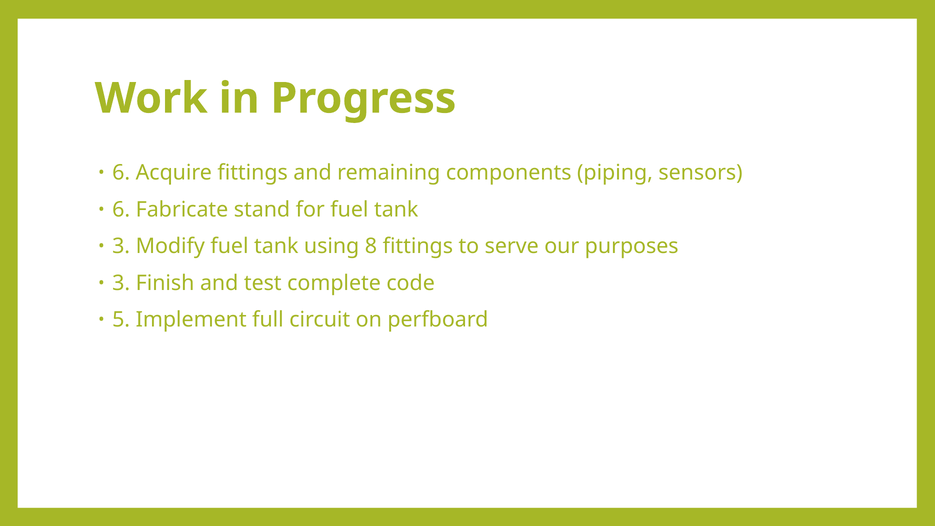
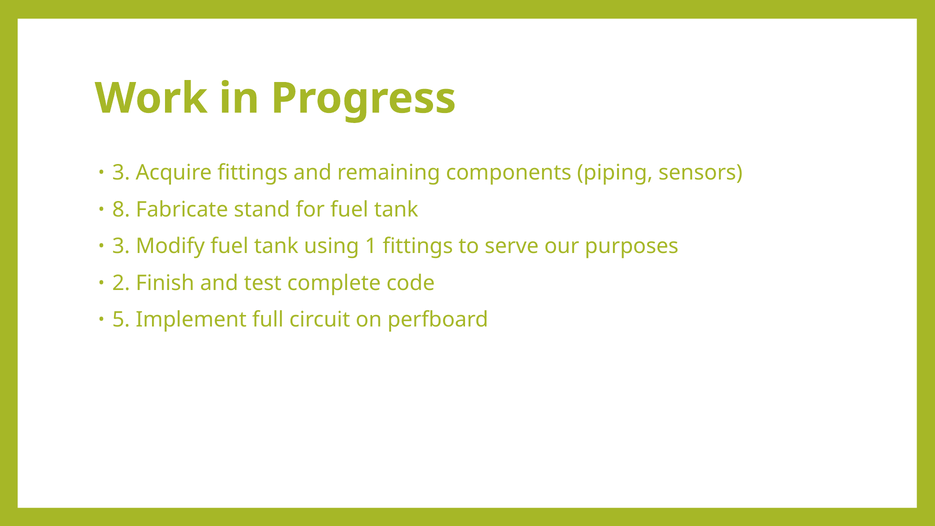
6 at (121, 173): 6 -> 3
6 at (121, 209): 6 -> 8
8: 8 -> 1
3 at (121, 283): 3 -> 2
